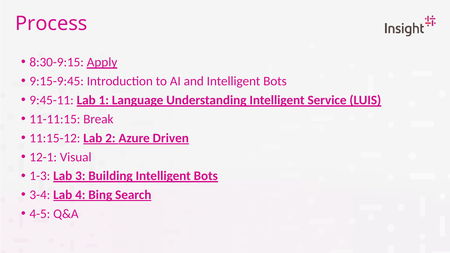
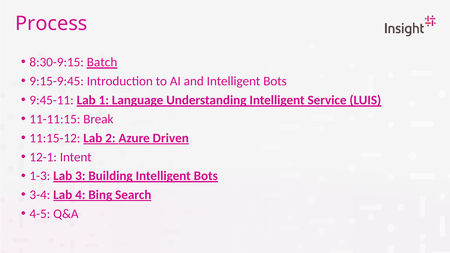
Apply: Apply -> Batch
Visual: Visual -> Intent
